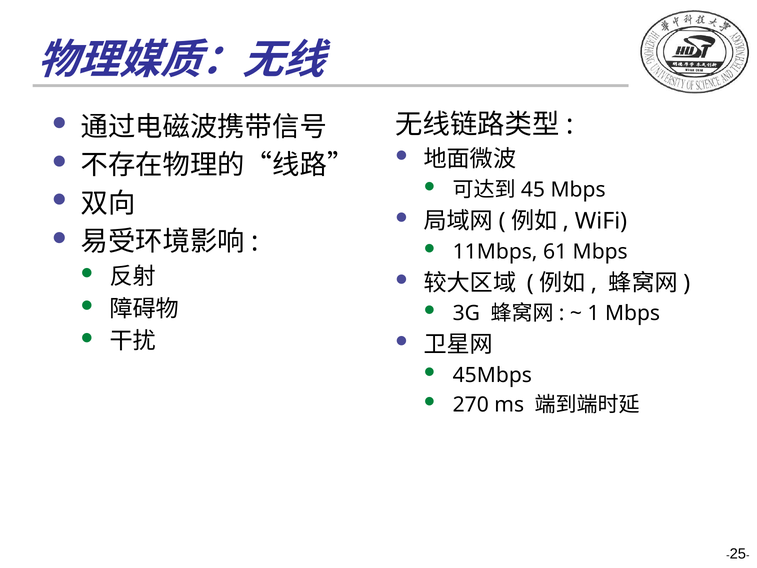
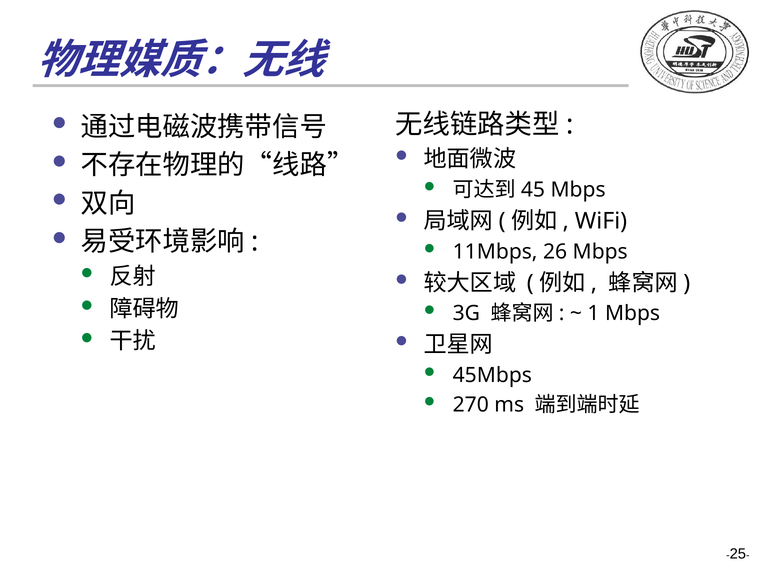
61: 61 -> 26
